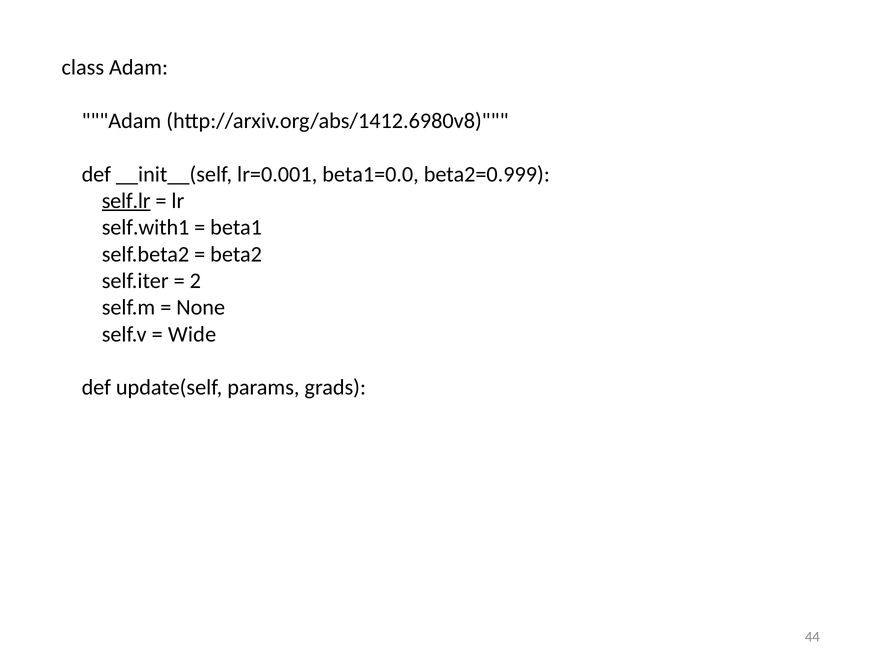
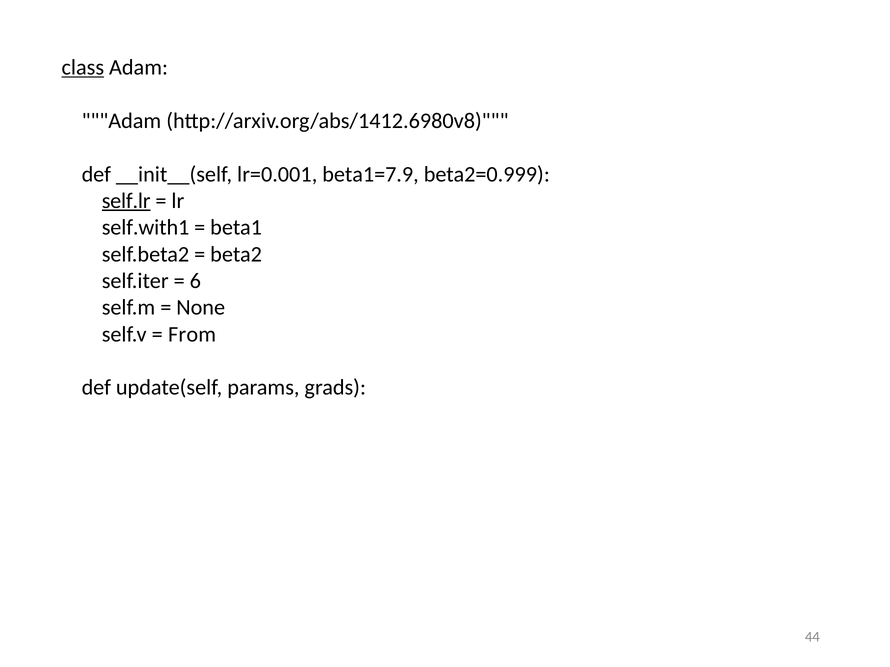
class underline: none -> present
beta1=0.0: beta1=0.0 -> beta1=7.9
2: 2 -> 6
Wide: Wide -> From
